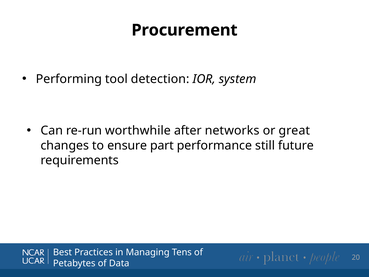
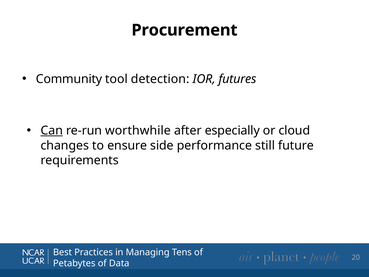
Performing: Performing -> Community
system: system -> futures
Can underline: none -> present
networks: networks -> especially
great: great -> cloud
part: part -> side
